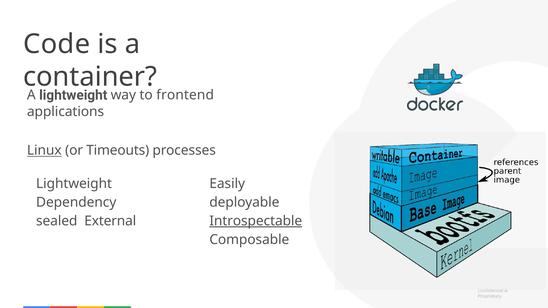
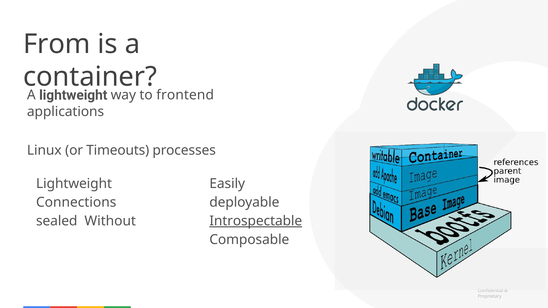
Code: Code -> From
Linux underline: present -> none
Dependency: Dependency -> Connections
External: External -> Without
